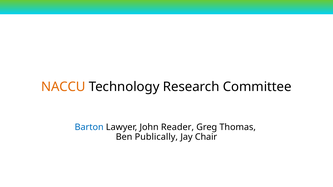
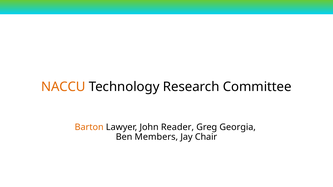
Barton colour: blue -> orange
Thomas: Thomas -> Georgia
Publically: Publically -> Members
